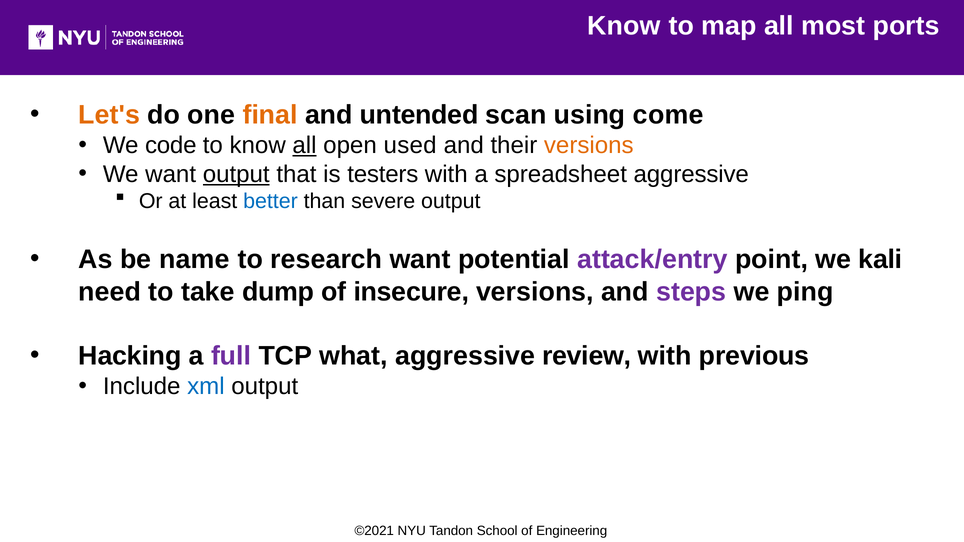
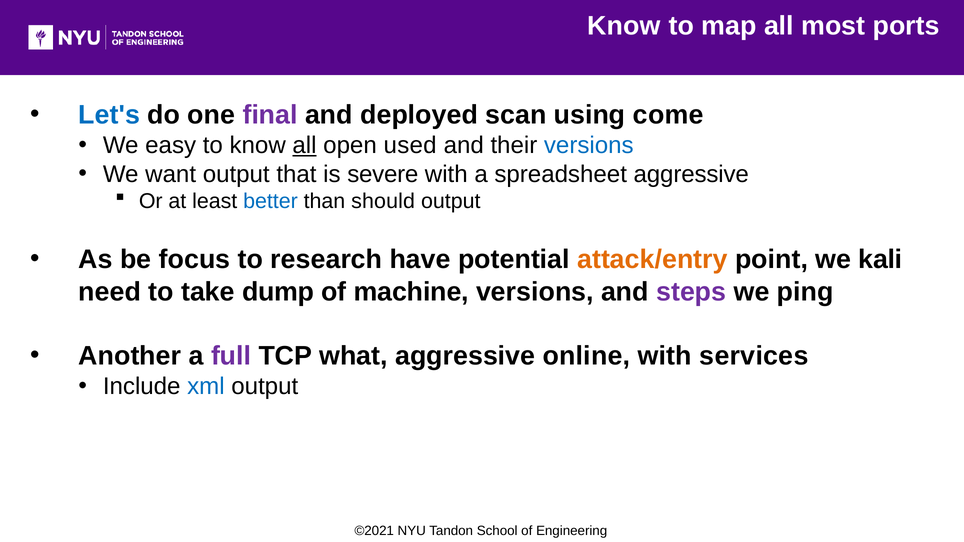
Let's colour: orange -> blue
final colour: orange -> purple
untended: untended -> deployed
code: code -> easy
versions at (589, 145) colour: orange -> blue
output at (236, 174) underline: present -> none
testers: testers -> severe
severe: severe -> should
name: name -> focus
research want: want -> have
attack/entry colour: purple -> orange
insecure: insecure -> machine
Hacking: Hacking -> Another
review: review -> online
previous: previous -> services
